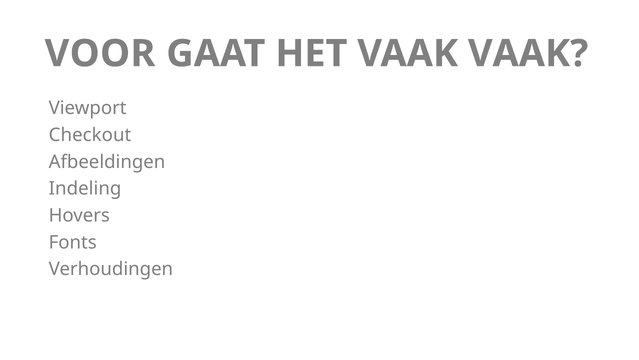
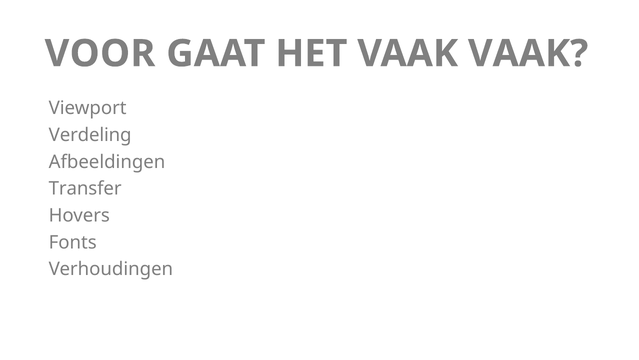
Checkout: Checkout -> Verdeling
Indeling: Indeling -> Transfer
